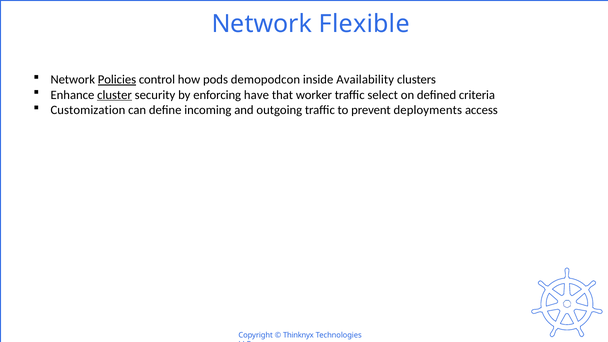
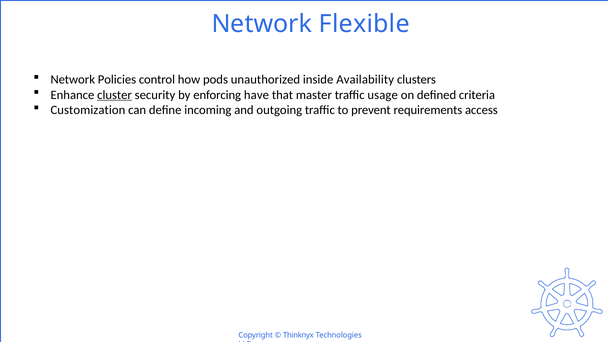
Policies underline: present -> none
demopodcon: demopodcon -> unauthorized
worker: worker -> master
select: select -> usage
deployments: deployments -> requirements
